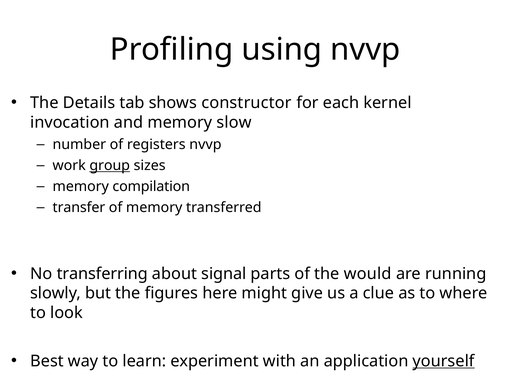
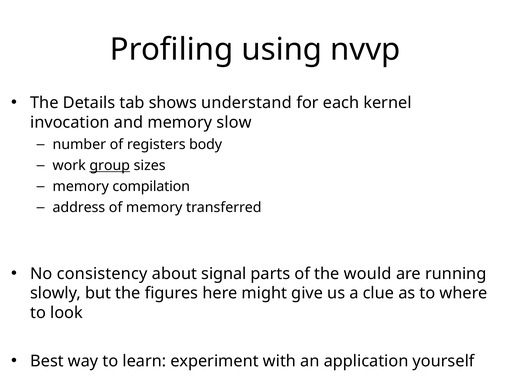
constructor: constructor -> understand
registers nvvp: nvvp -> body
transfer: transfer -> address
transferring: transferring -> consistency
yourself underline: present -> none
